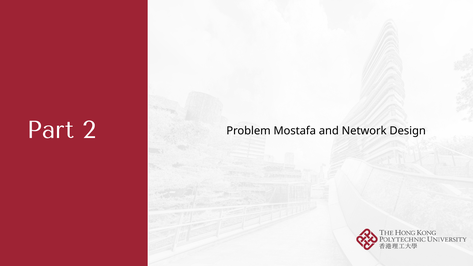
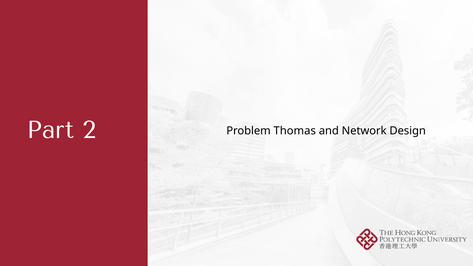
Mostafa: Mostafa -> Thomas
